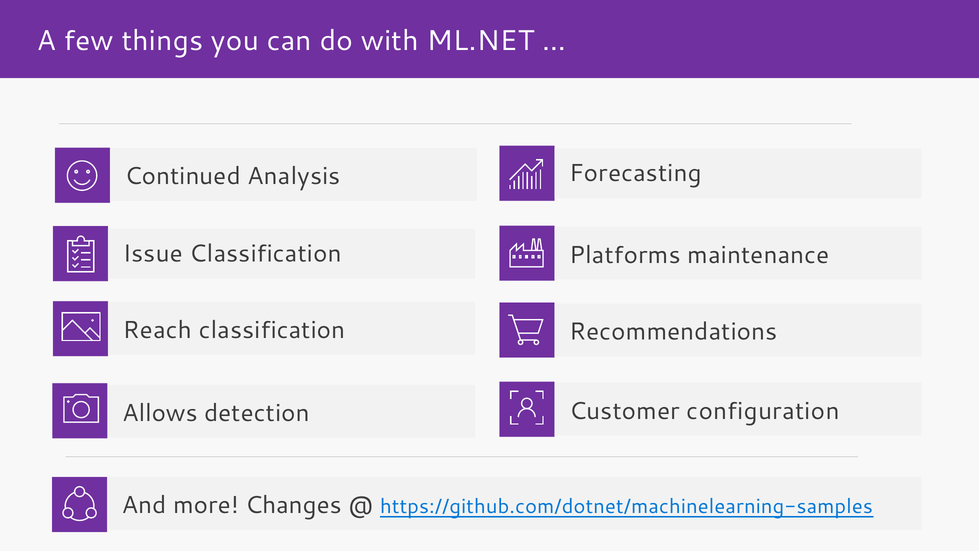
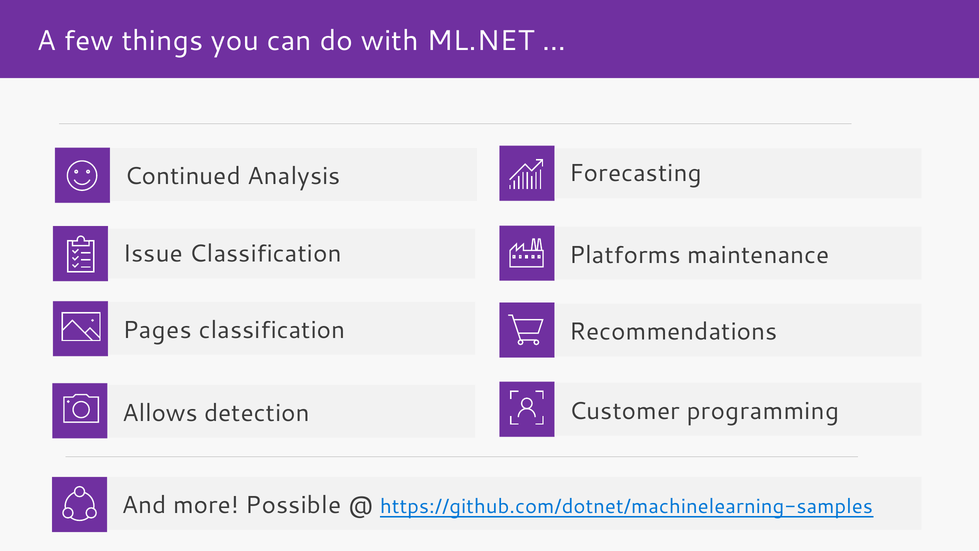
Reach: Reach -> Pages
configuration: configuration -> programming
Changes: Changes -> Possible
